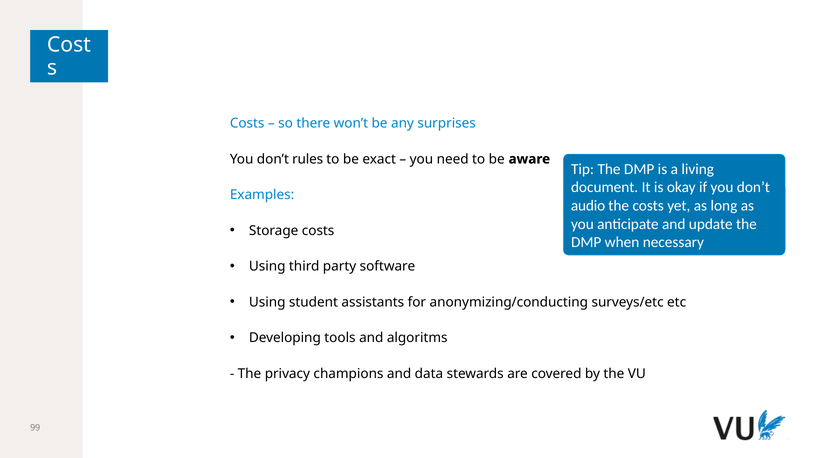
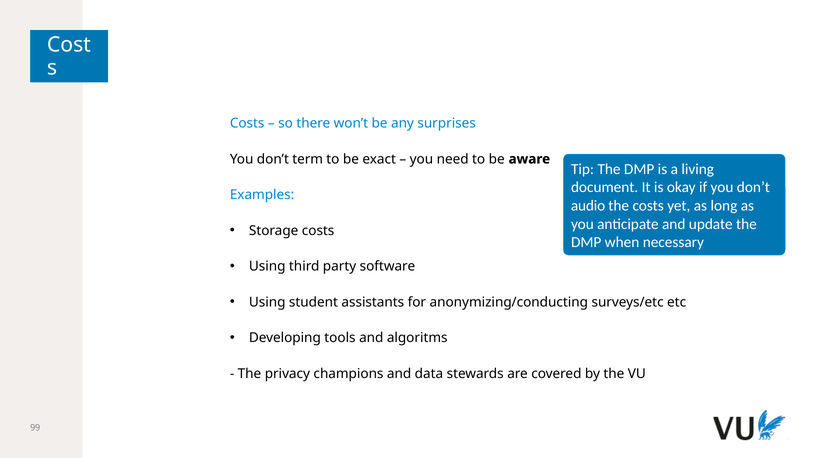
rules: rules -> term
